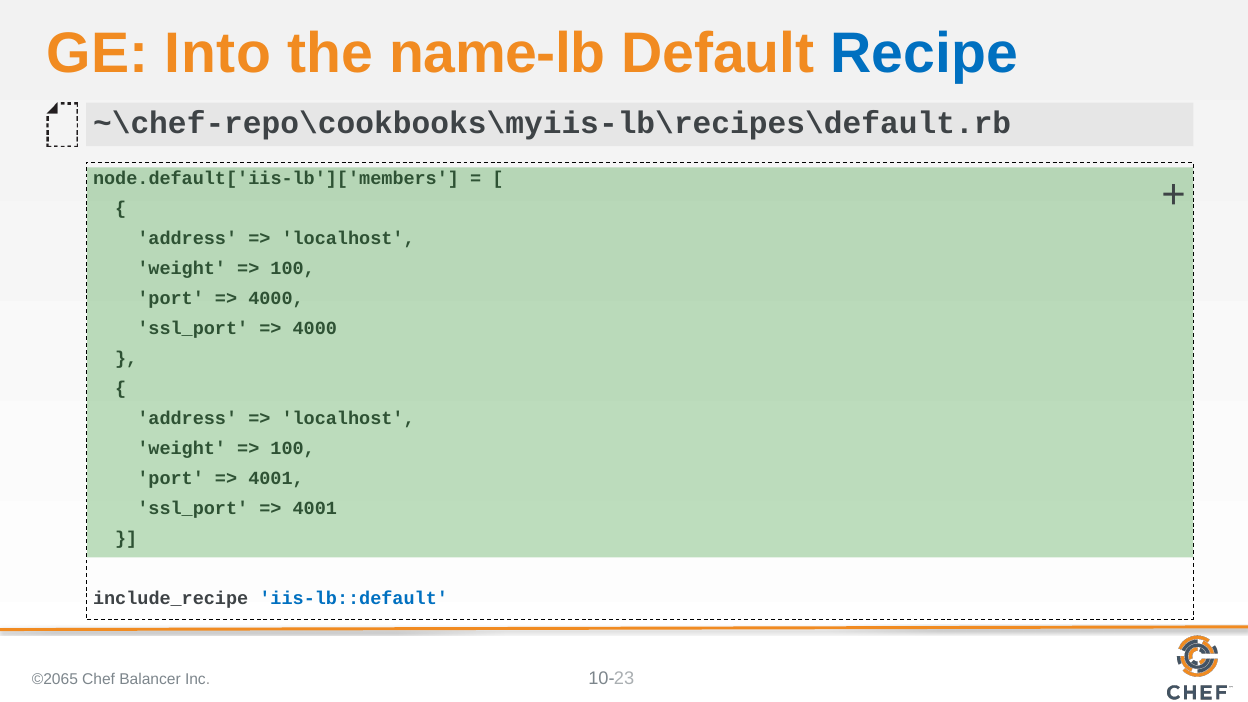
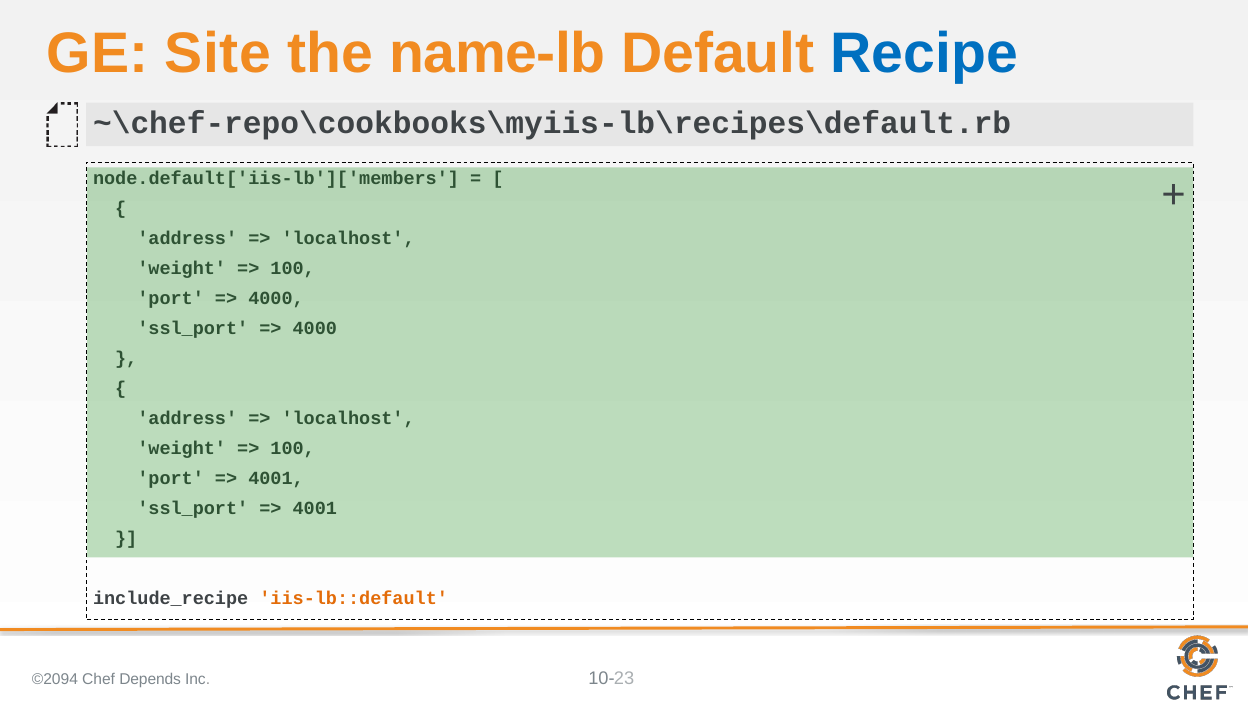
Into: Into -> Site
iis-lb::default colour: blue -> orange
©2065: ©2065 -> ©2094
Balancer: Balancer -> Depends
